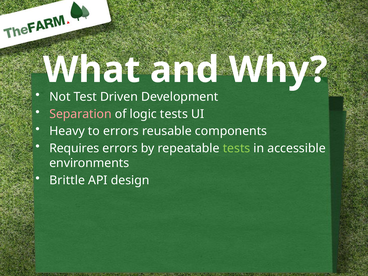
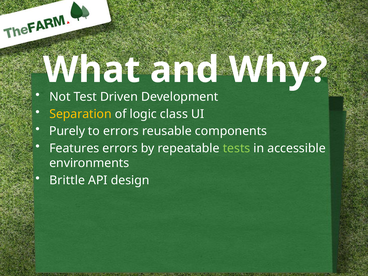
Separation colour: pink -> yellow
logic tests: tests -> class
Heavy: Heavy -> Purely
Requires: Requires -> Features
